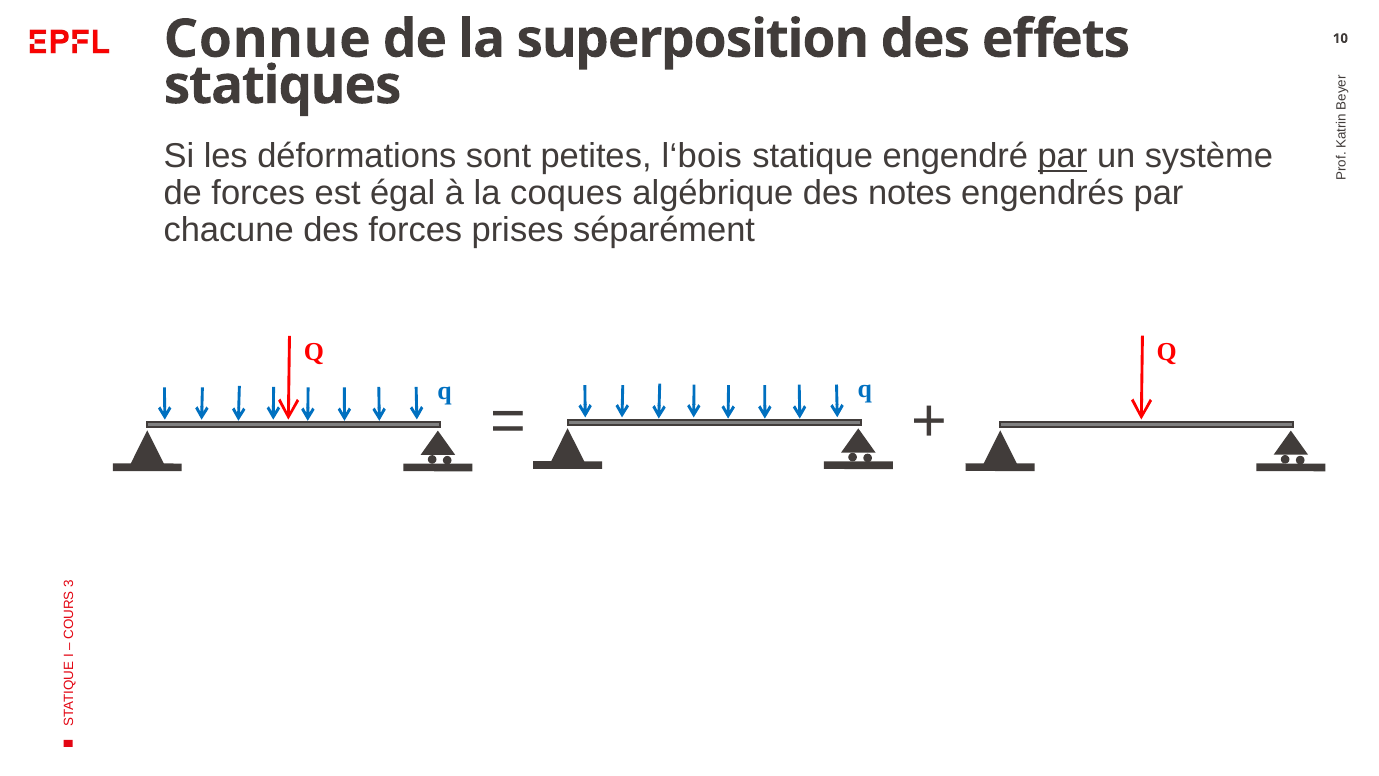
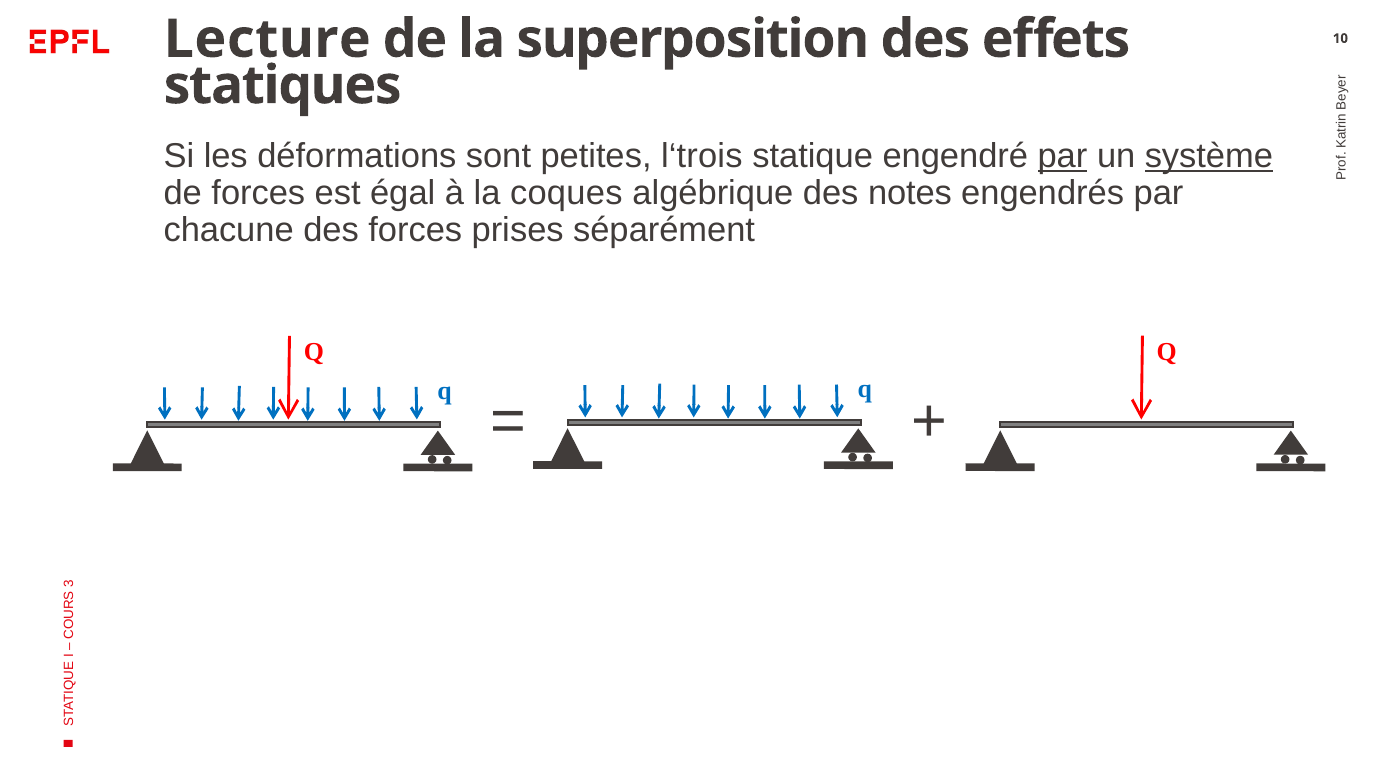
Connue: Connue -> Lecture
l‘bois: l‘bois -> l‘trois
système underline: none -> present
